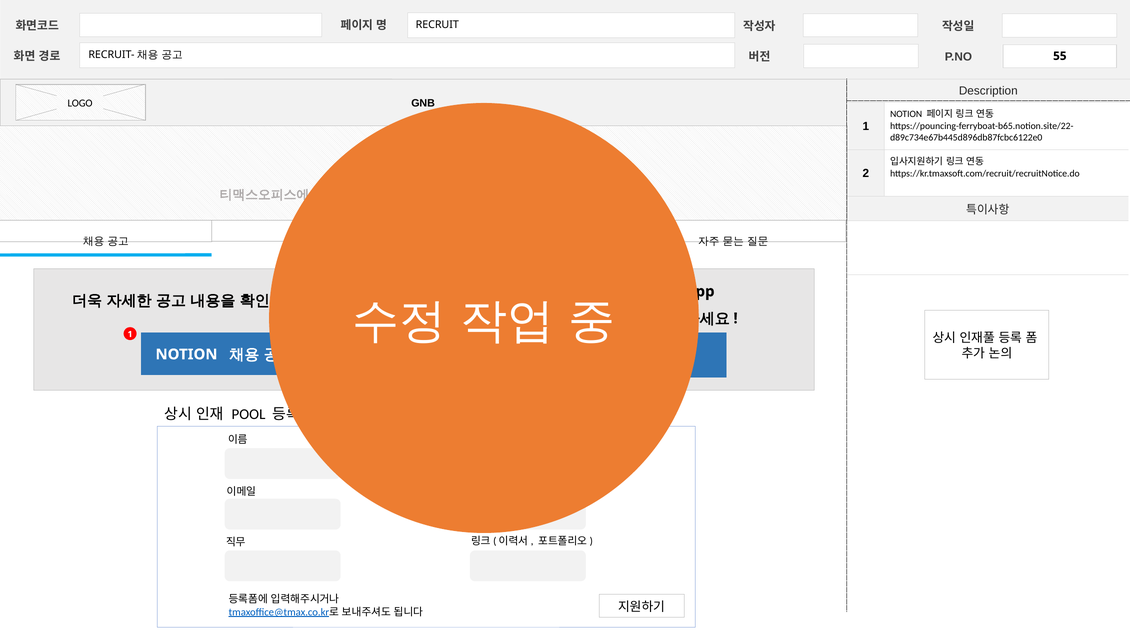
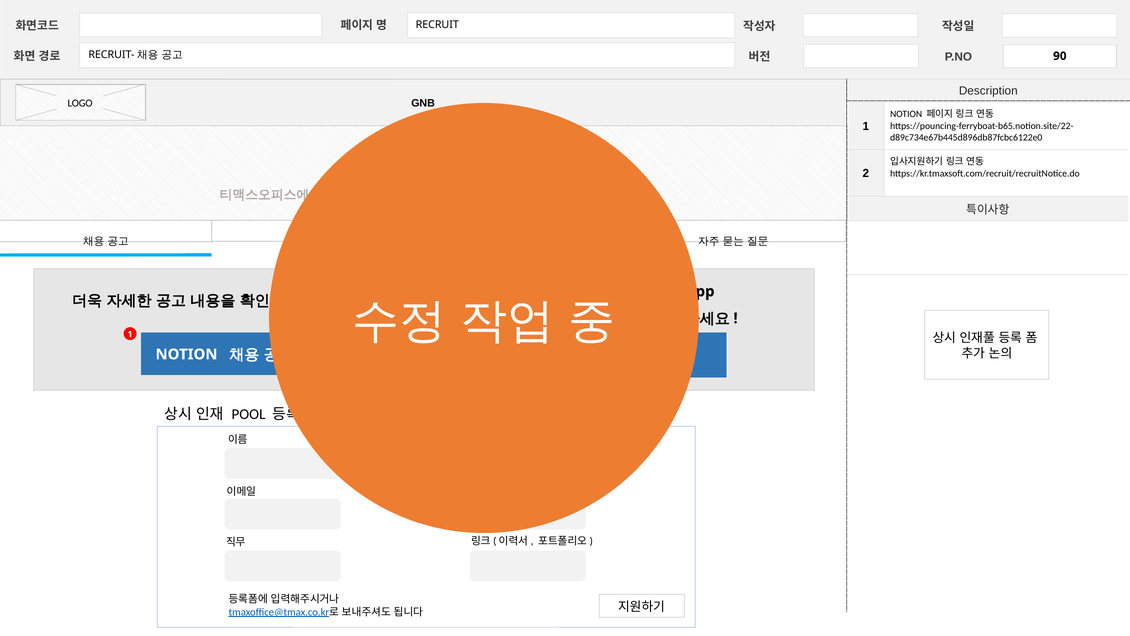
55: 55 -> 90
